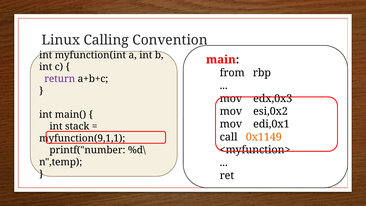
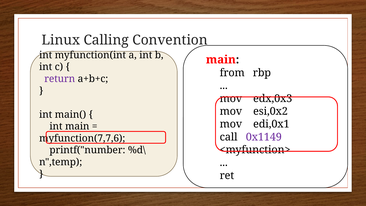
int stack: stack -> main
0x1149 colour: orange -> purple
myfunction(9,1,1: myfunction(9,1,1 -> myfunction(7,7,6
